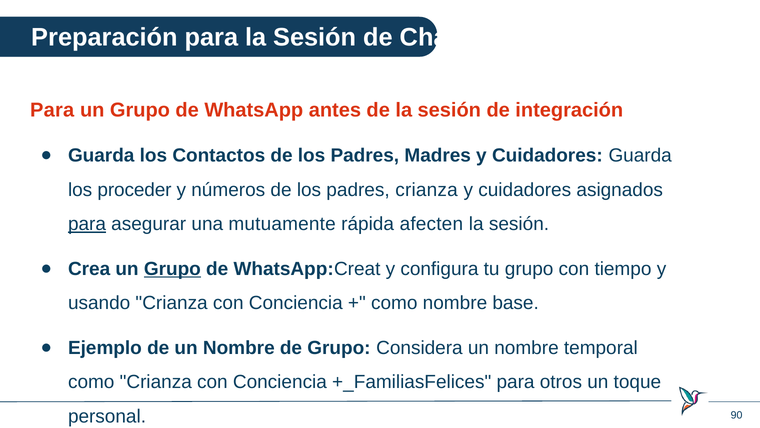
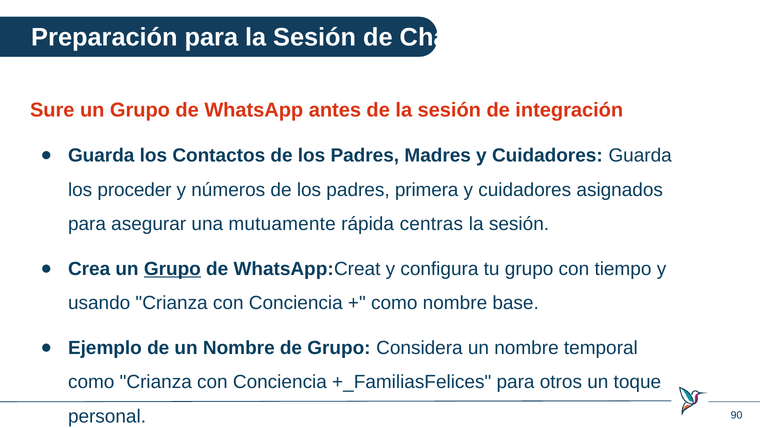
Para at (52, 110): Para -> Sure
padres crianza: crianza -> primera
para at (87, 224) underline: present -> none
afecten: afecten -> centras
